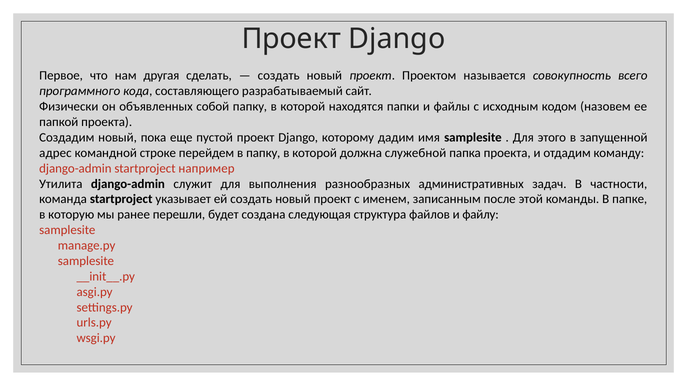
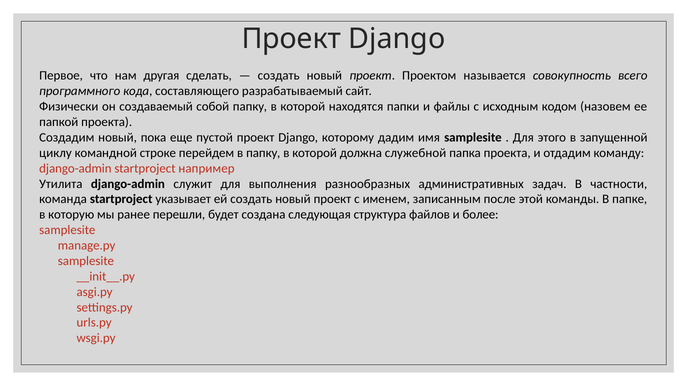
объявленных: объявленных -> создаваемый
адрес: адрес -> циклу
файлу: файлу -> более
